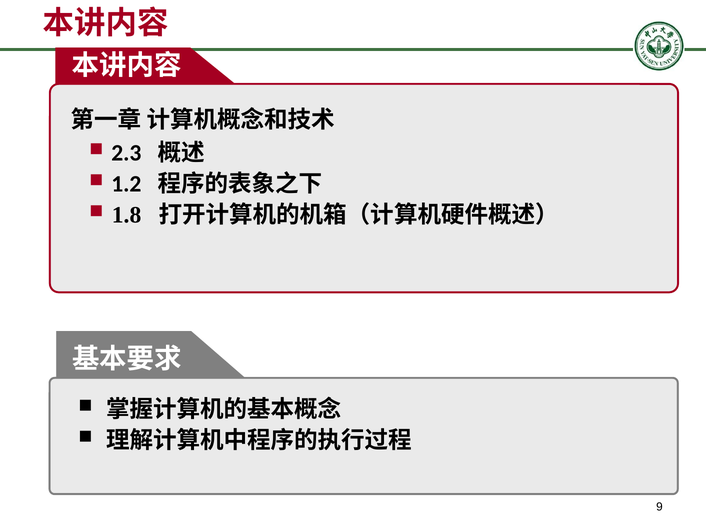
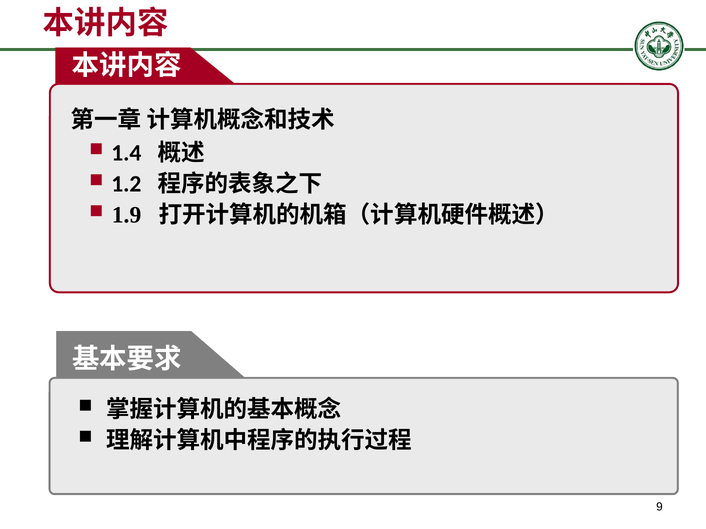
2.3: 2.3 -> 1.4
1.8: 1.8 -> 1.9
